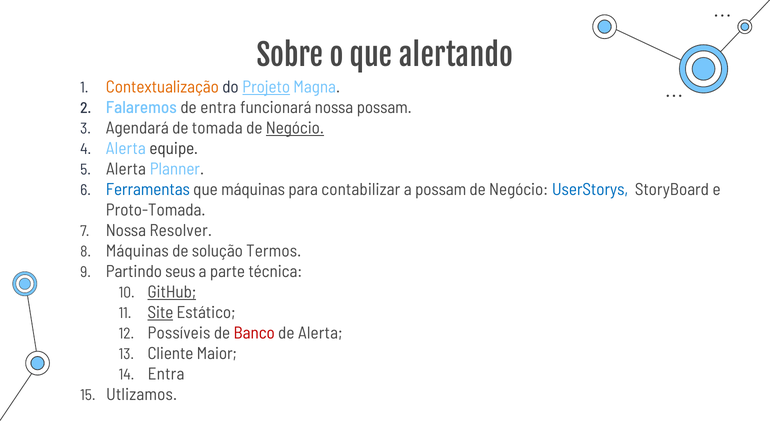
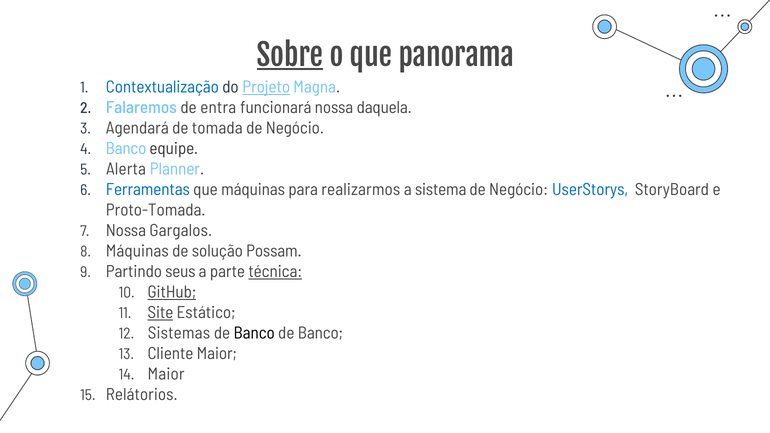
Sobre underline: none -> present
alertando: alertando -> panorama
Contextualização colour: orange -> blue
nossa possam: possam -> daquela
Negócio at (295, 128) underline: present -> none
Alerta at (126, 149): Alerta -> Banco
contabilizar: contabilizar -> realizarmos
a possam: possam -> sistema
Resolver: Resolver -> Gargalos
Termos: Termos -> Possam
técnica underline: none -> present
Possíveis: Possíveis -> Sistemas
Banco at (254, 333) colour: red -> black
Alerta at (320, 333): Alerta -> Banco
Entra at (166, 374): Entra -> Maior
Utlizamos: Utlizamos -> Relátorios
